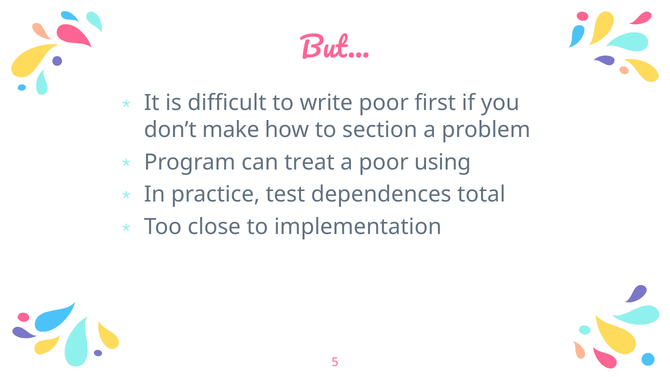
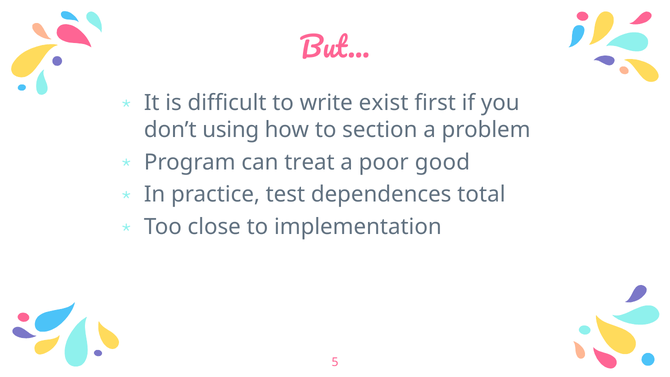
write poor: poor -> exist
make: make -> using
using: using -> good
